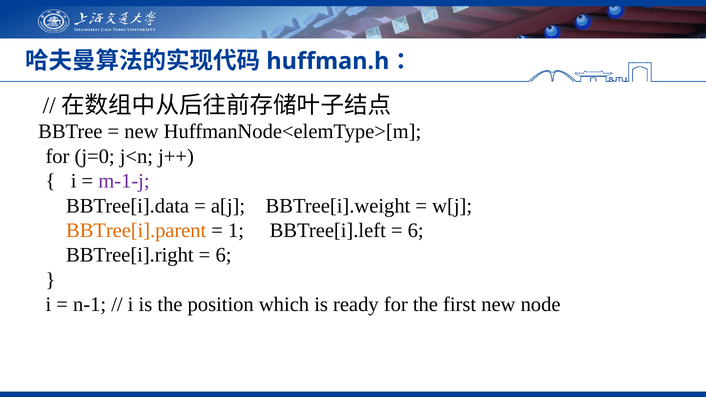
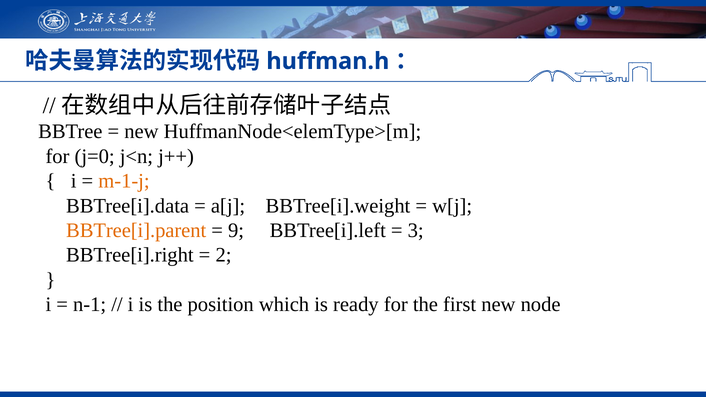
m-1-j colour: purple -> orange
1: 1 -> 9
6 at (416, 231): 6 -> 3
6 at (224, 255): 6 -> 2
